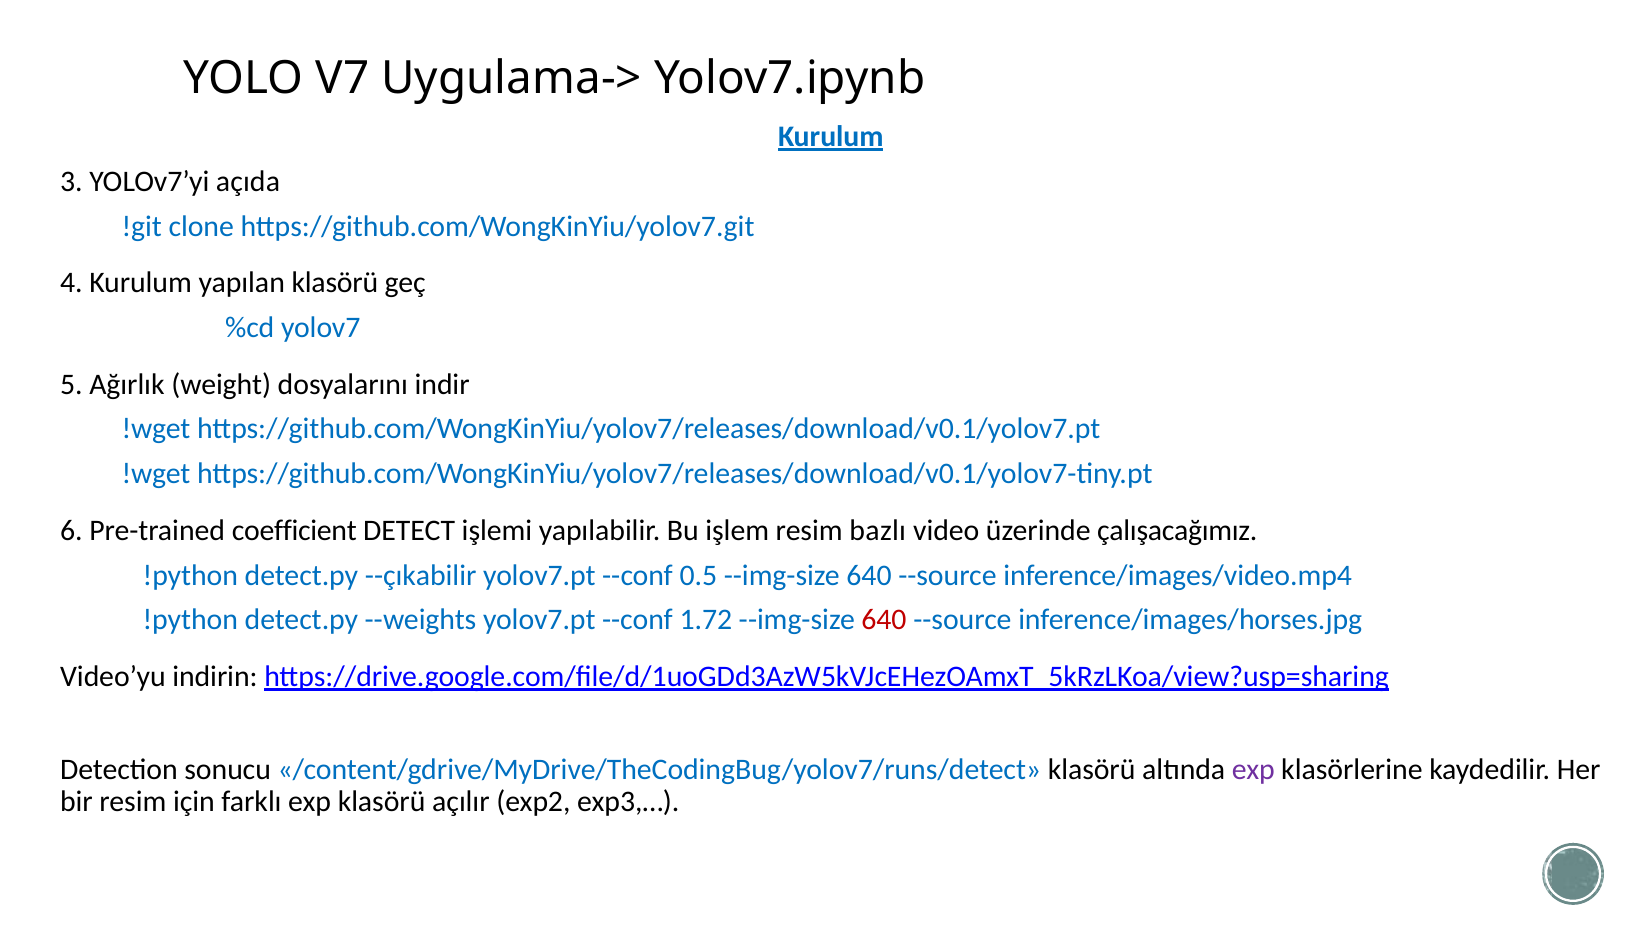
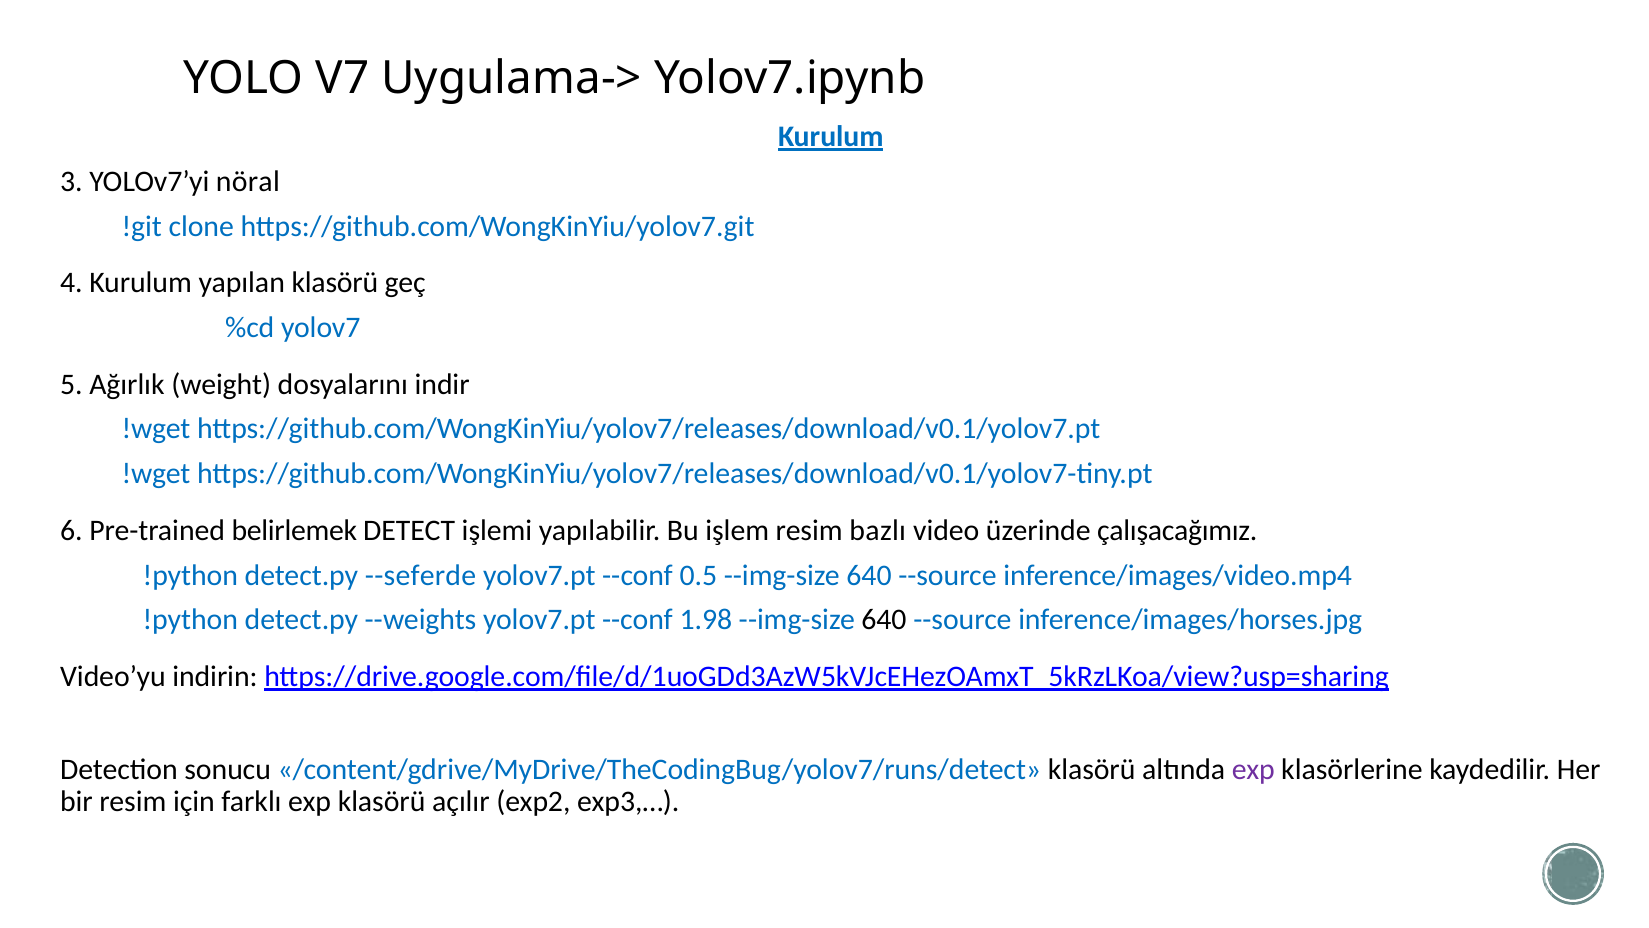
açıda: açıda -> nöral
coefficient: coefficient -> belirlemek
--çıkabilir: --çıkabilir -> --seferde
1.72: 1.72 -> 1.98
640 at (884, 619) colour: red -> black
